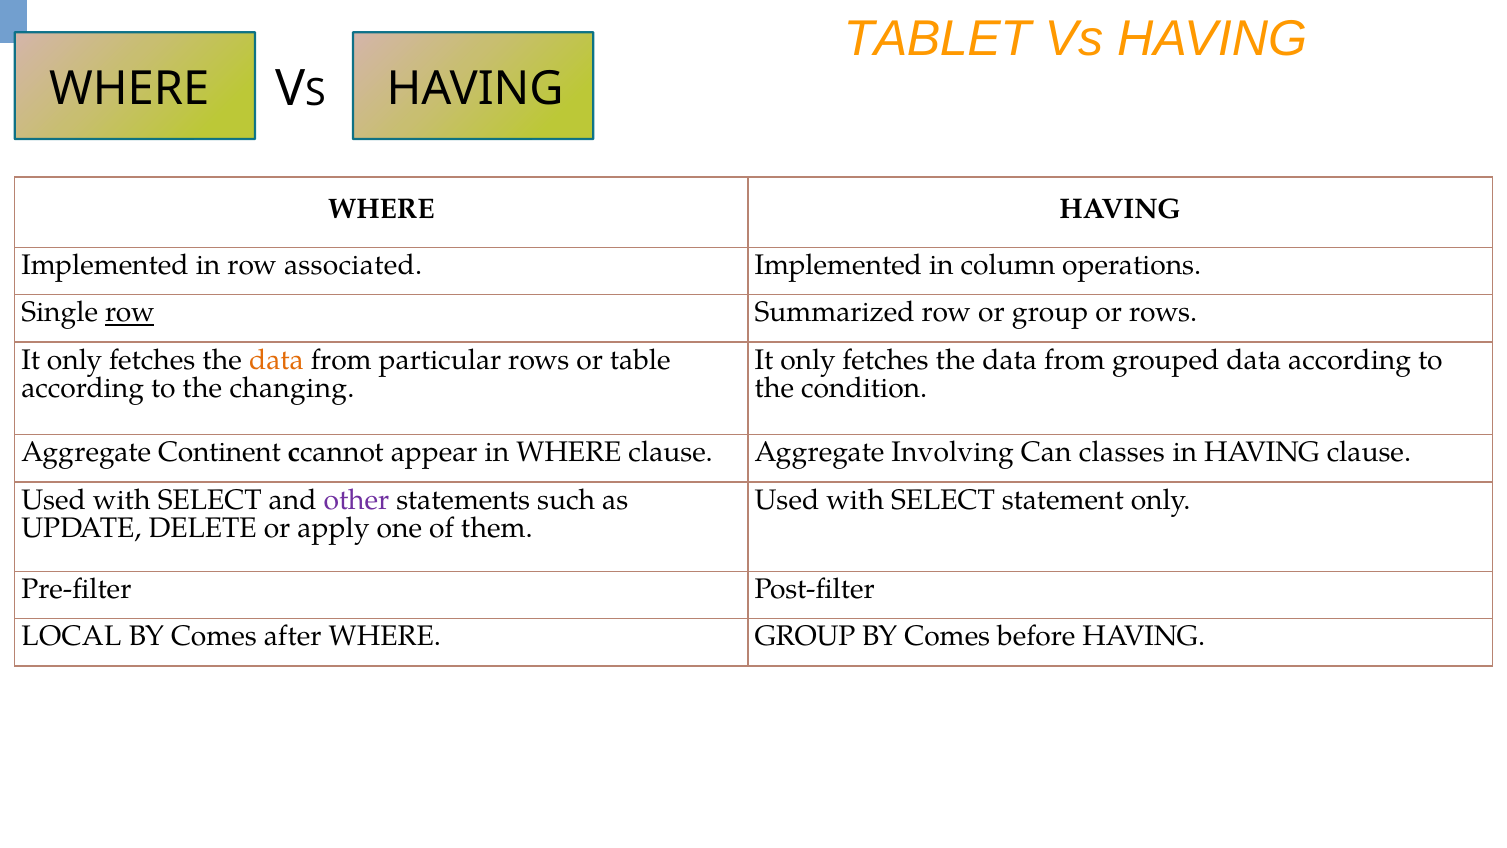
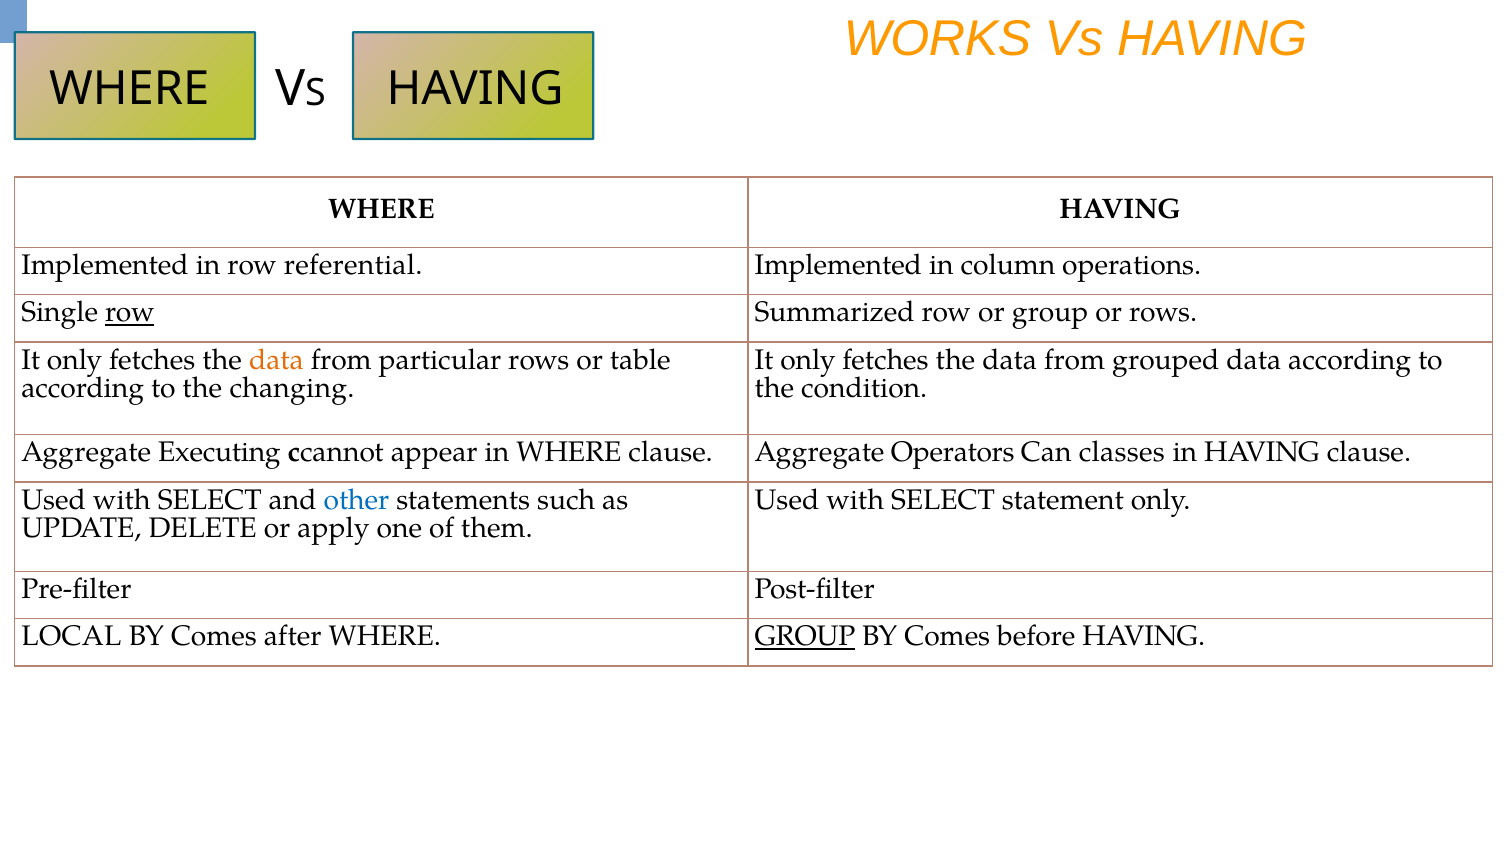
TABLET: TABLET -> WORKS
associated: associated -> referential
Continent: Continent -> Executing
Involving: Involving -> Operators
other colour: purple -> blue
GROUP at (805, 636) underline: none -> present
